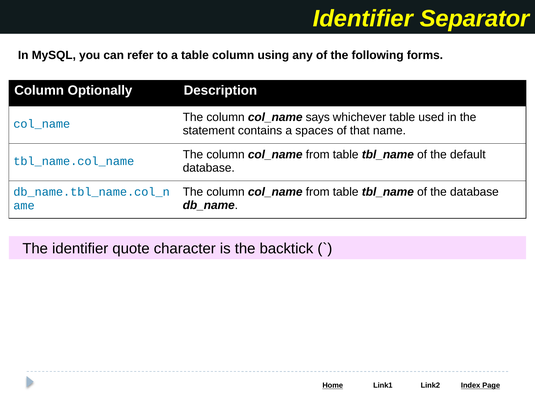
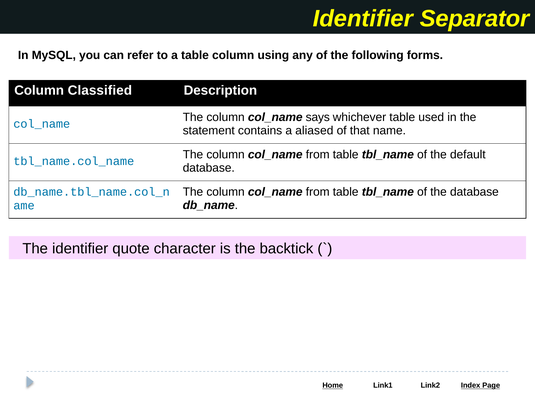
Optionally: Optionally -> Classified
spaces: spaces -> aliased
